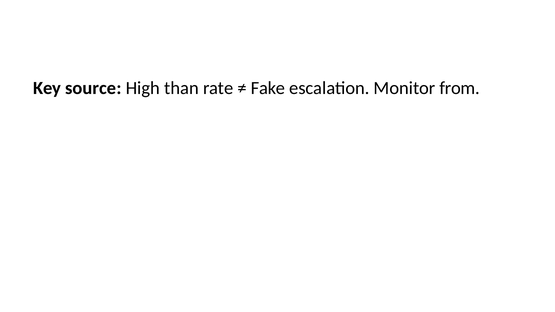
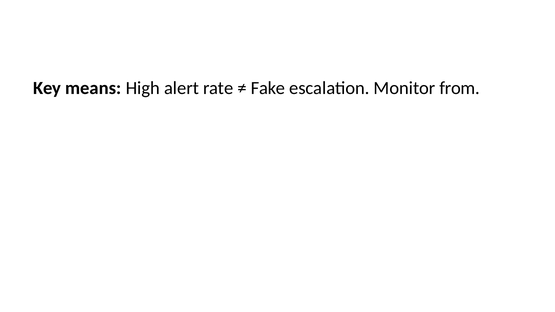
source: source -> means
than: than -> alert
